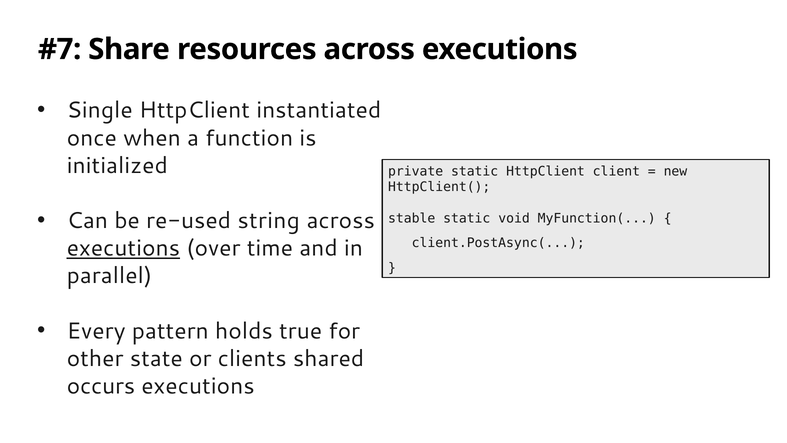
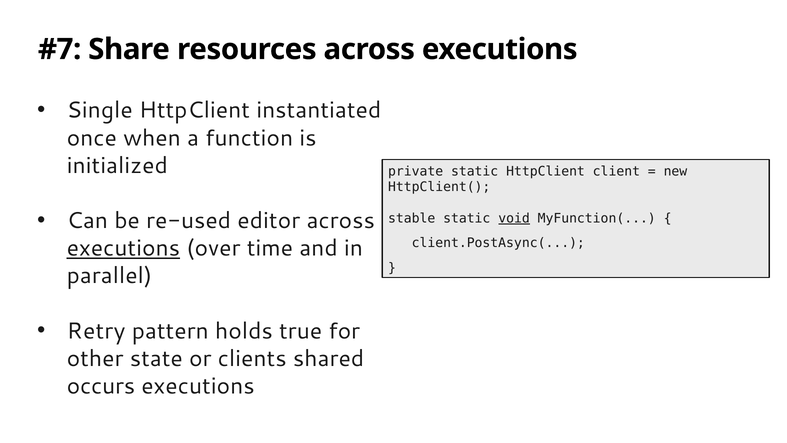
string: string -> editor
void underline: none -> present
Every: Every -> Retry
